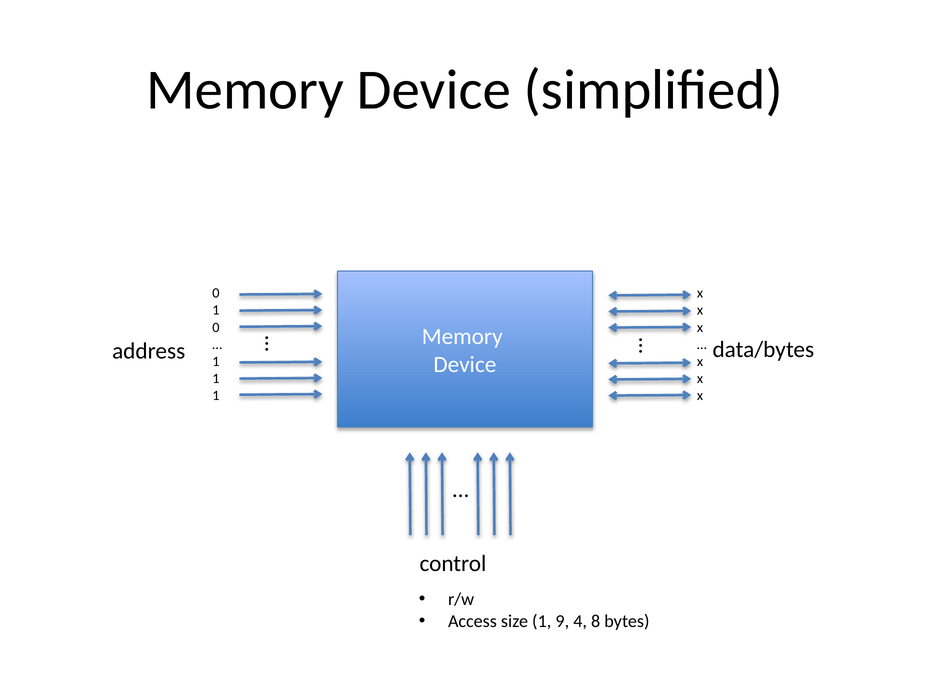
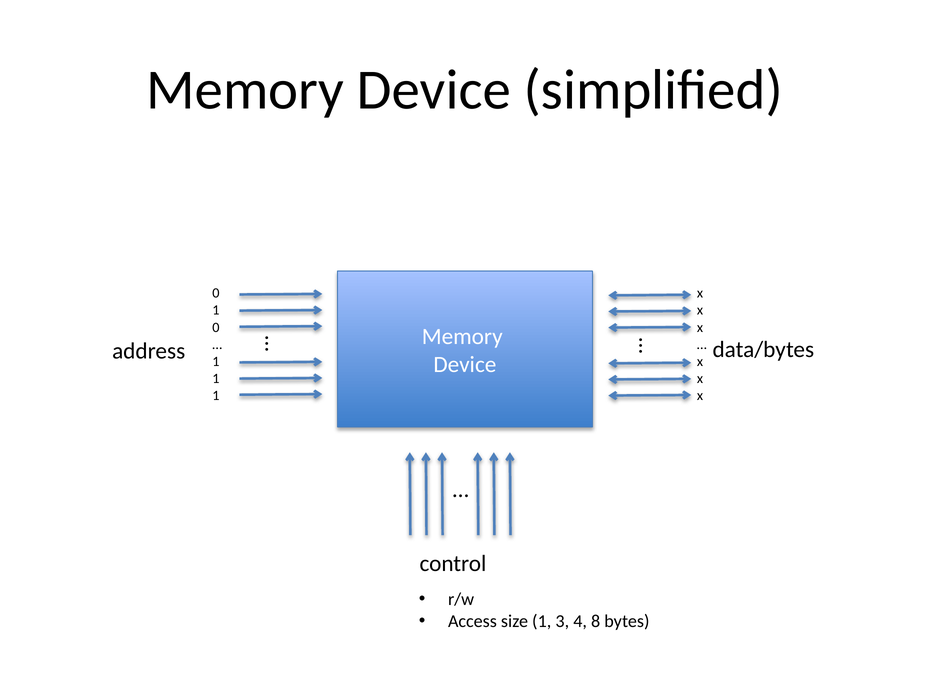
9: 9 -> 3
